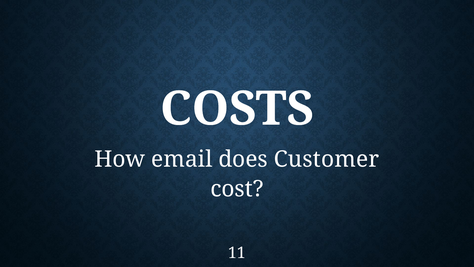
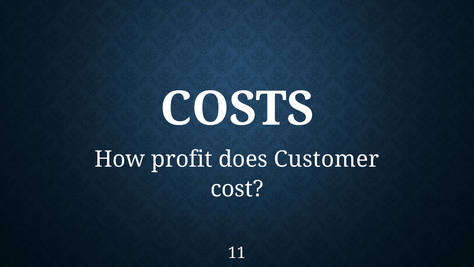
email: email -> profit
